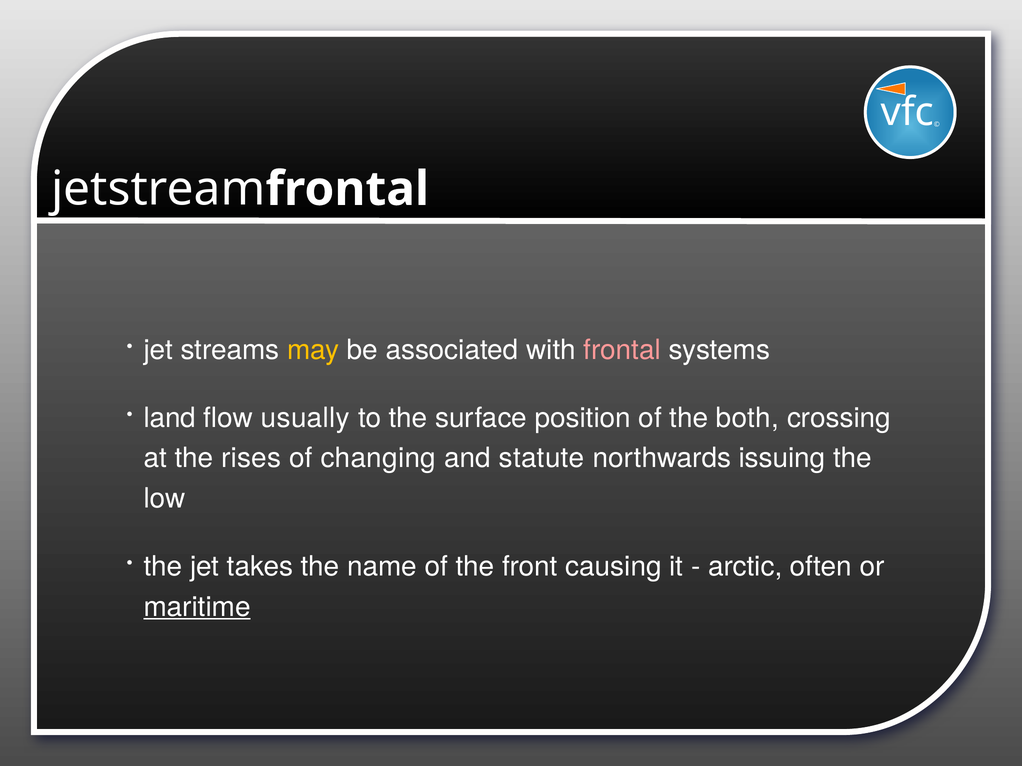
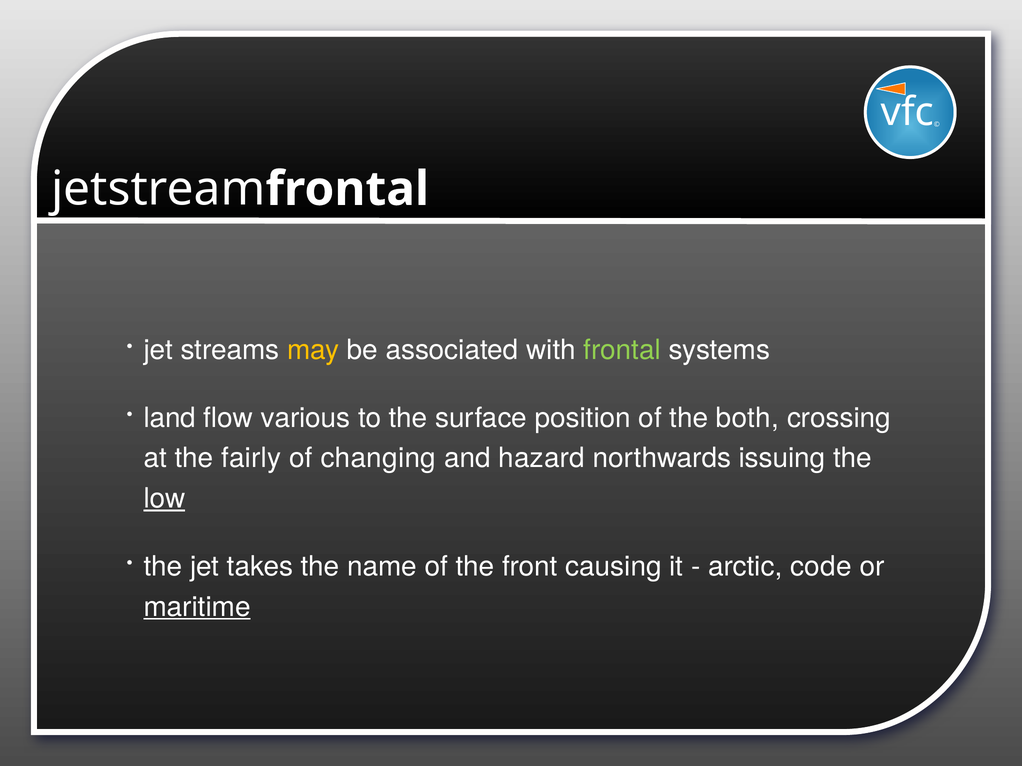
frontal at (622, 350) colour: pink -> light green
usually: usually -> various
rises: rises -> fairly
statute: statute -> hazard
low underline: none -> present
often: often -> code
